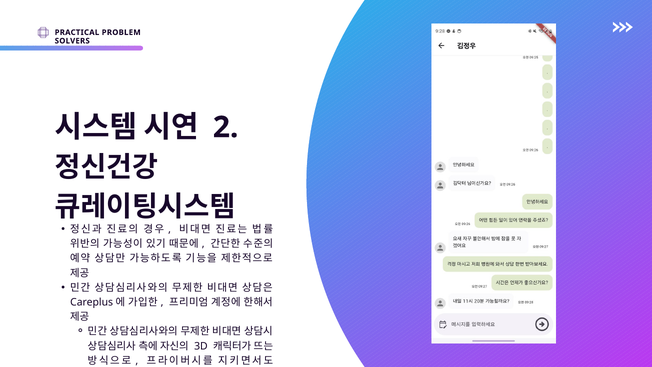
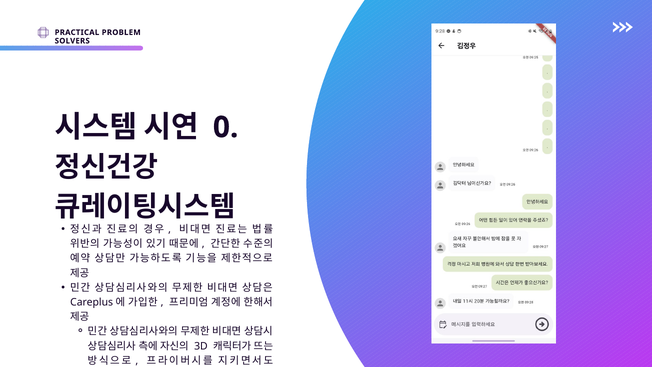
2: 2 -> 0
